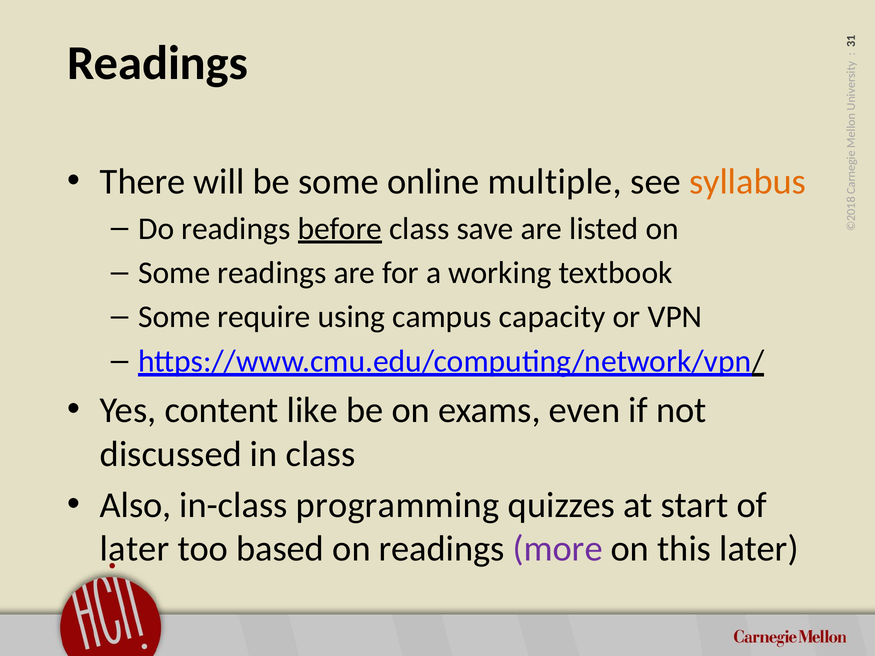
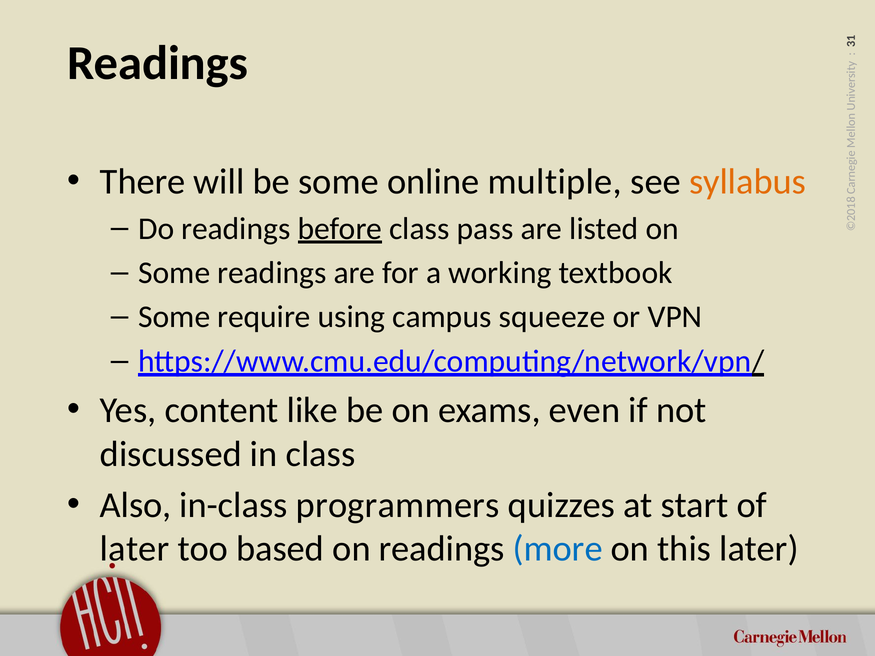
save: save -> pass
capacity: capacity -> squeeze
programming: programming -> programmers
more colour: purple -> blue
